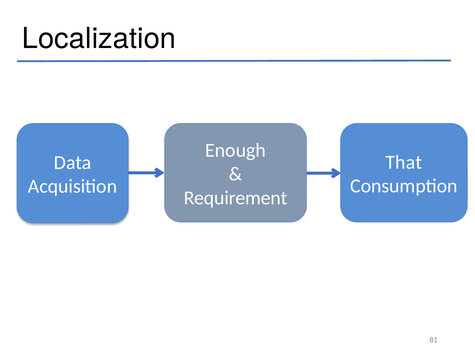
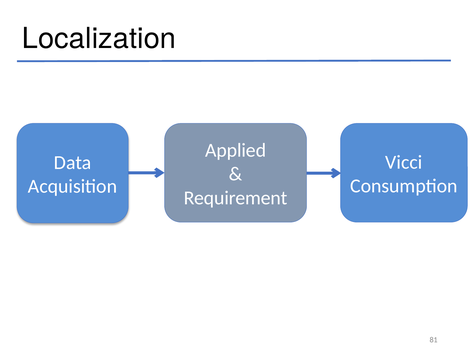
Enough: Enough -> Applied
That: That -> Vicci
